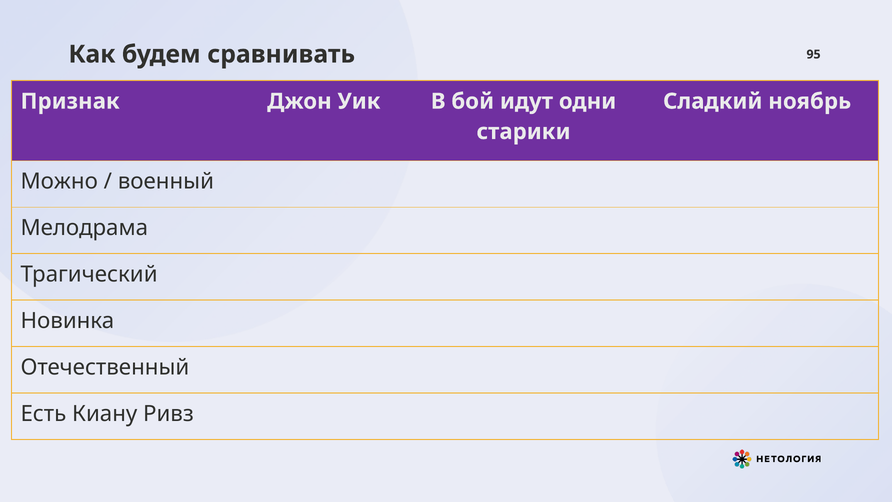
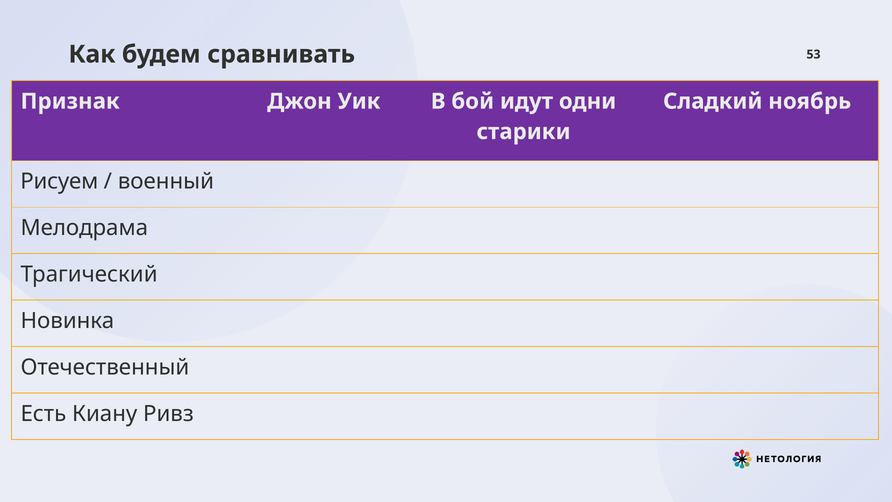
95: 95 -> 53
Можно: Можно -> Рисуем
